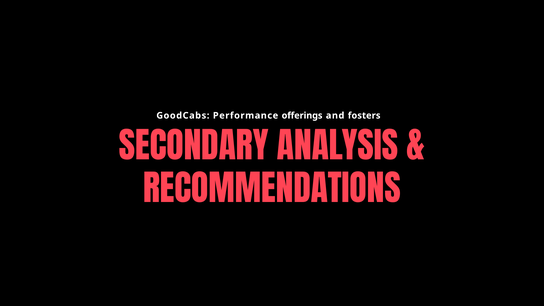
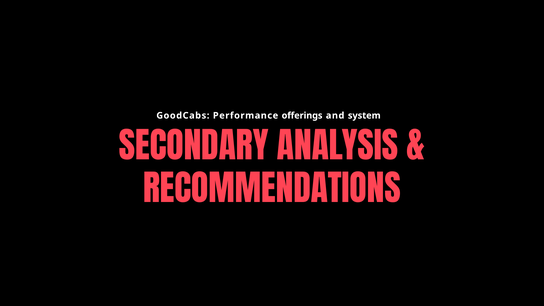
fosters: fosters -> system
